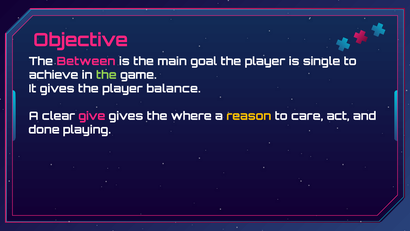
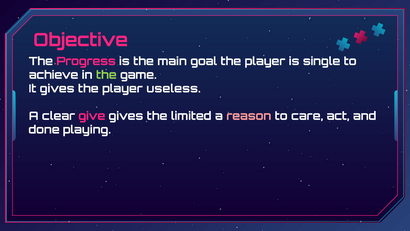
Between: Between -> Progress
balance: balance -> useless
where: where -> limited
reason colour: yellow -> pink
